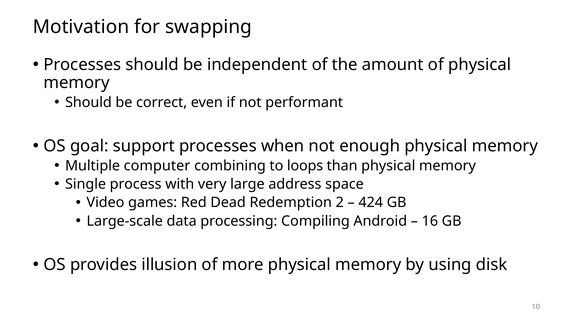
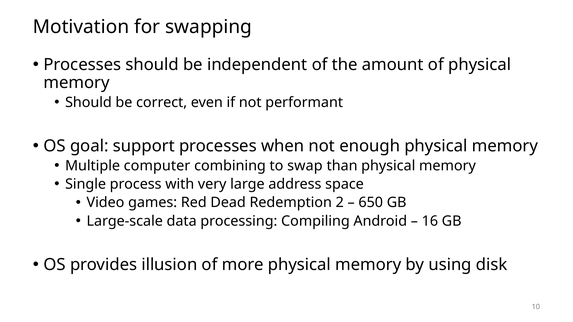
loops: loops -> swap
424: 424 -> 650
